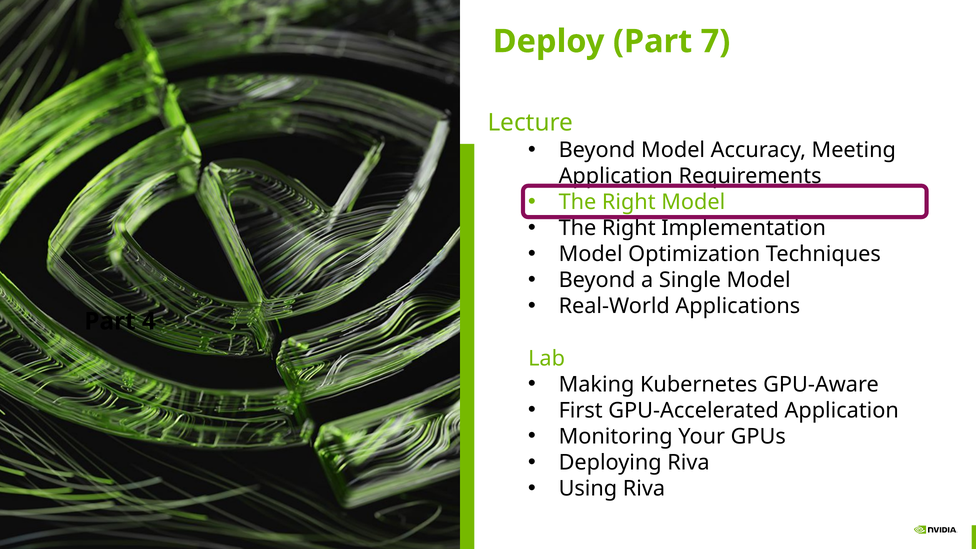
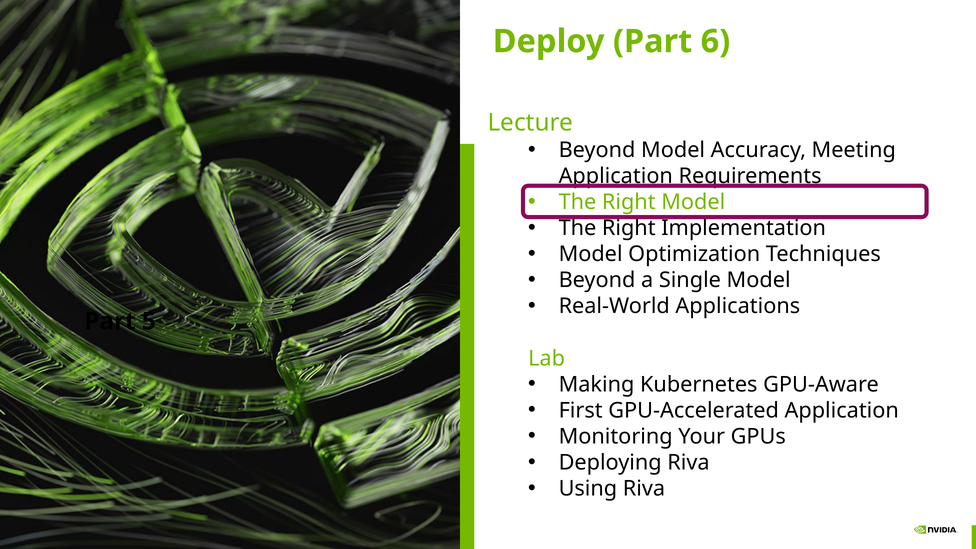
7: 7 -> 6
4: 4 -> 5
